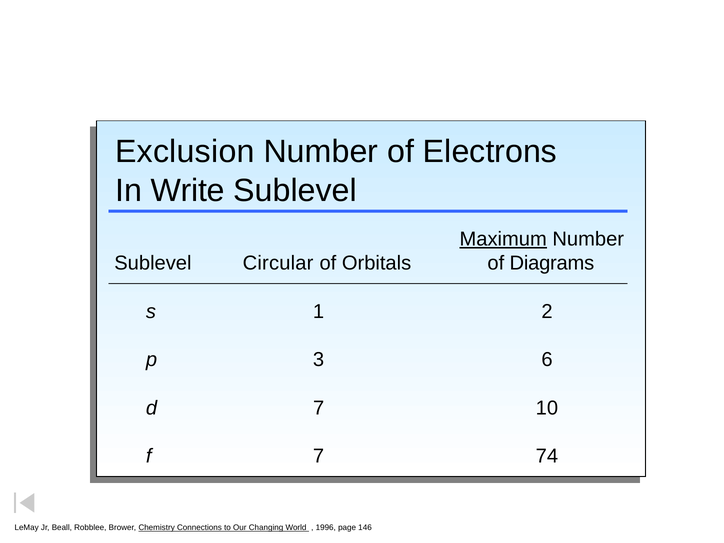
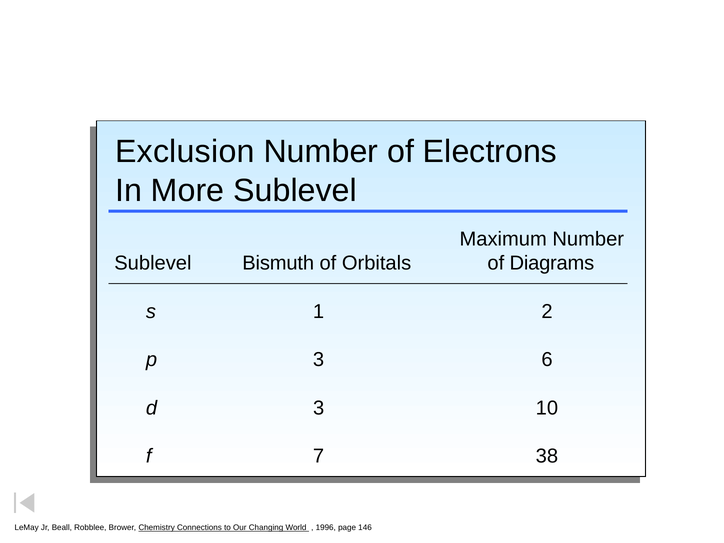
Write: Write -> More
Maximum at (503, 239) underline: present -> none
Circular: Circular -> Bismuth
d 7: 7 -> 3
74: 74 -> 38
